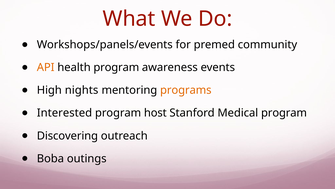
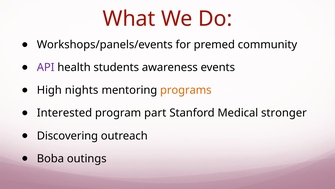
API colour: orange -> purple
health program: program -> students
host: host -> part
Medical program: program -> stronger
